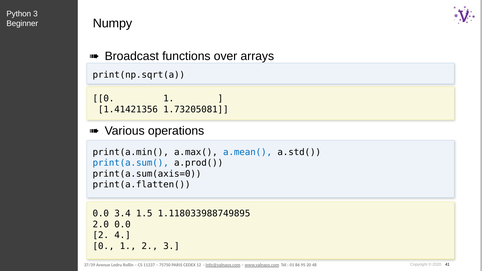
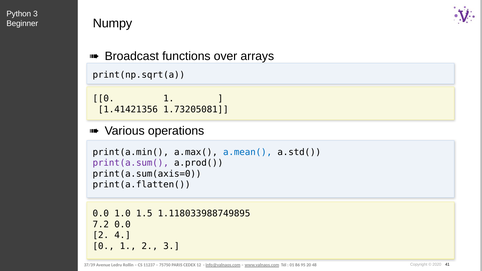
print(a.sum( colour: blue -> purple
3.4: 3.4 -> 1.0
2.0: 2.0 -> 7.2
